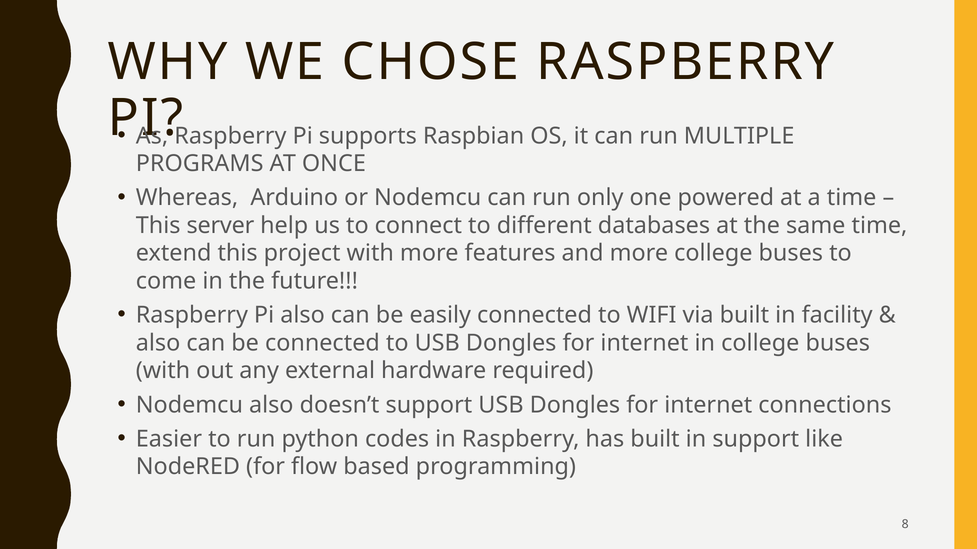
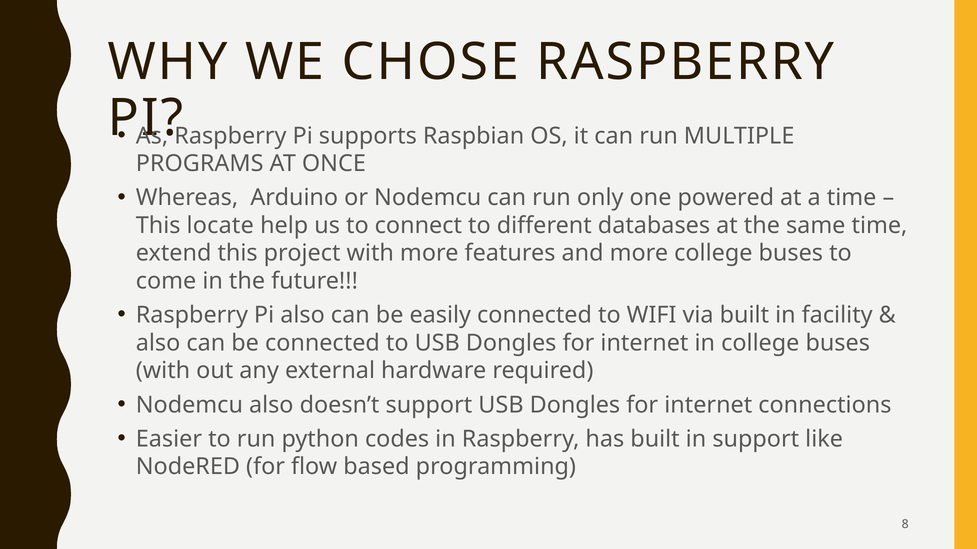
server: server -> locate
